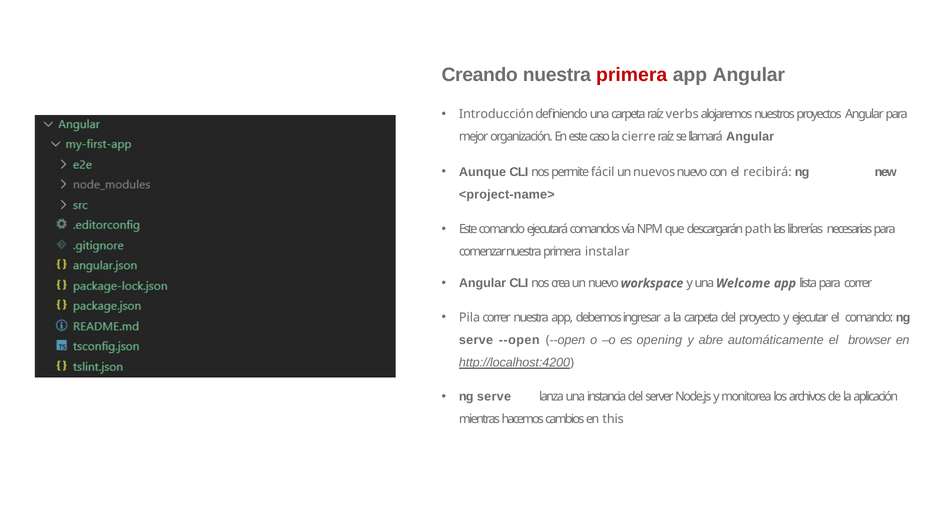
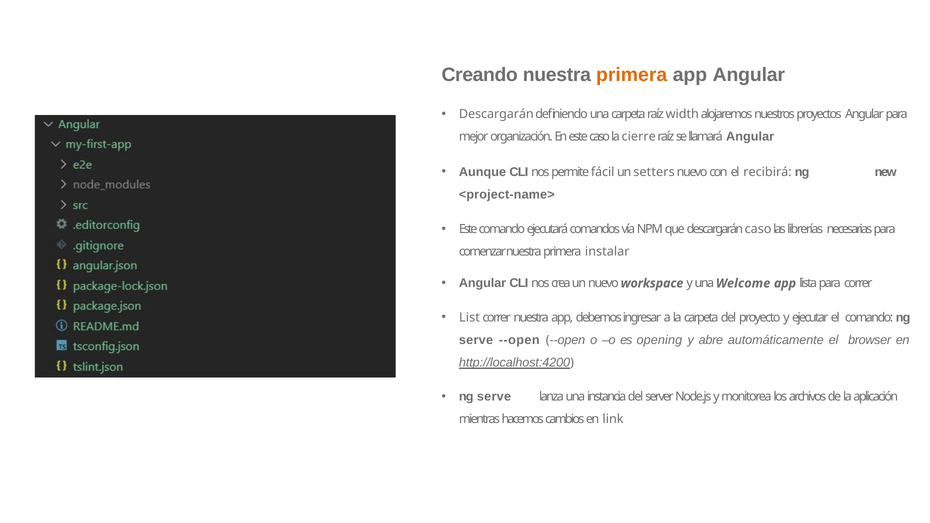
primera at (632, 75) colour: red -> orange
Introducción at (496, 114): Introducción -> Descargarán
verbs: verbs -> width
nuevos: nuevos -> setters
descargarán path: path -> caso
Pila: Pila -> List
this: this -> link
